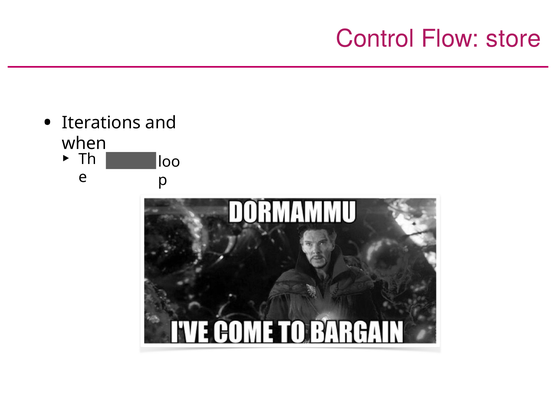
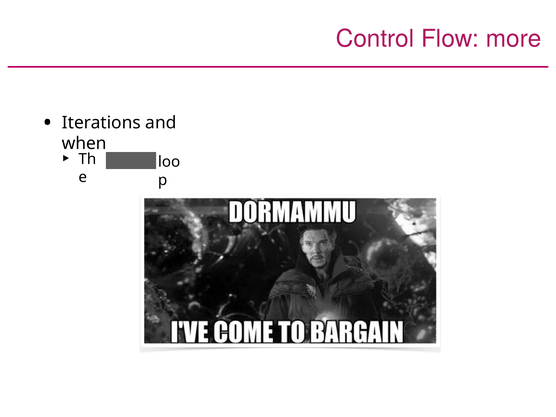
store: store -> more
